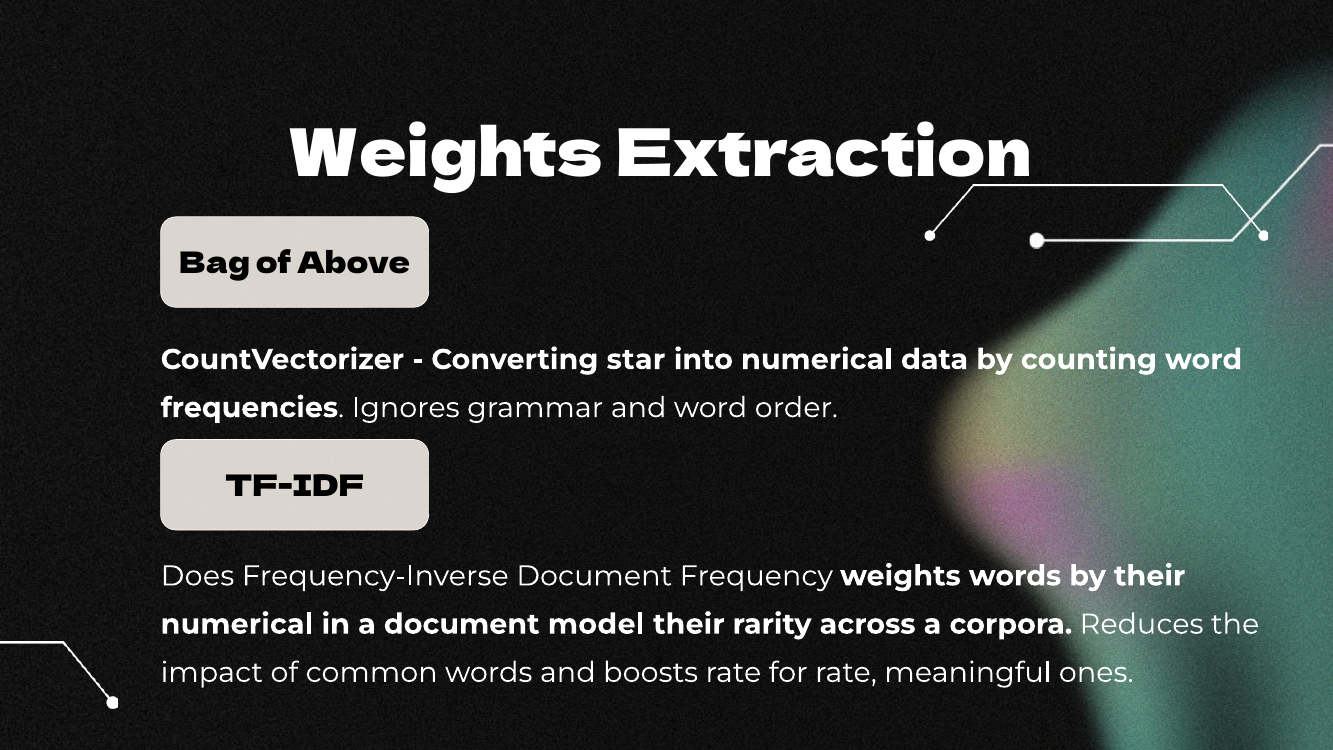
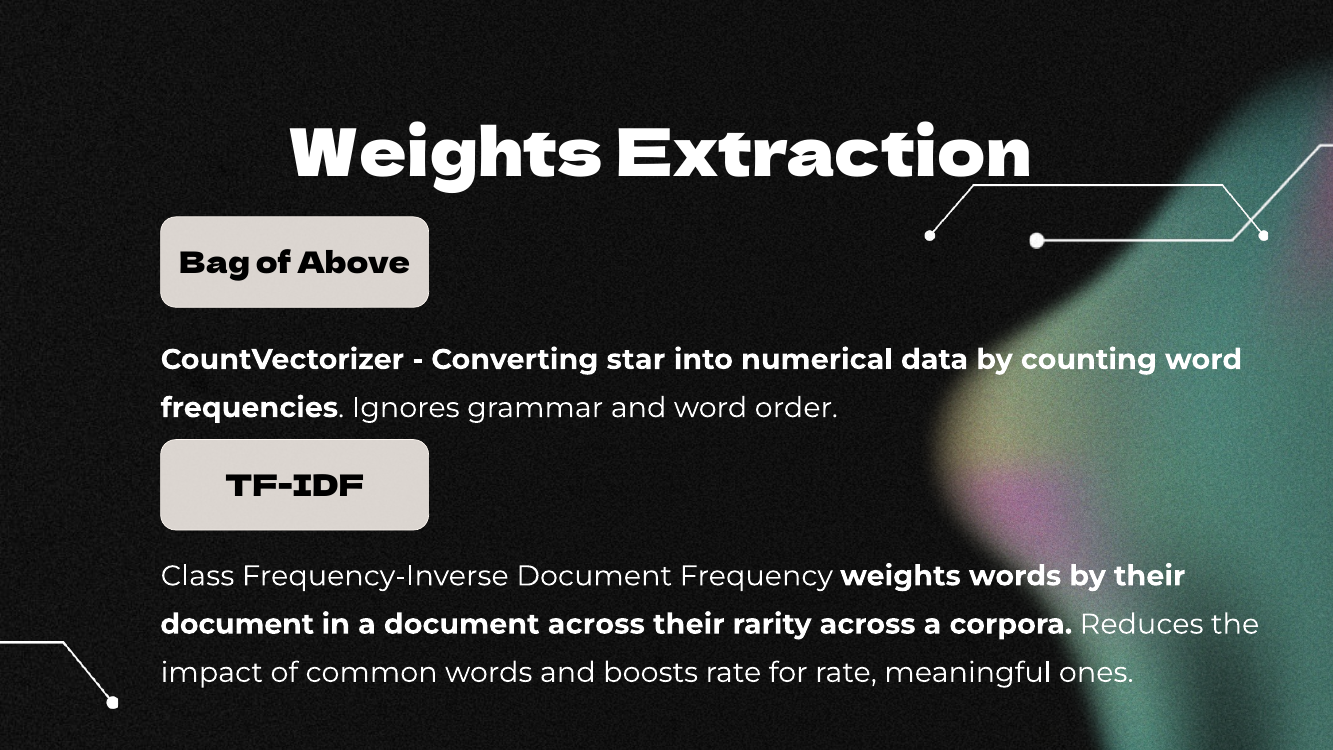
Does: Does -> Class
numerical at (237, 624): numerical -> document
document model: model -> across
